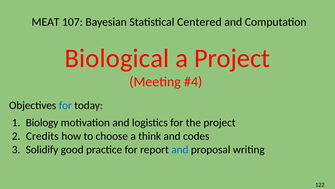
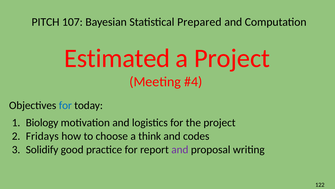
MEAT: MEAT -> PITCH
Centered: Centered -> Prepared
Biological: Biological -> Estimated
Credits: Credits -> Fridays
and at (180, 149) colour: blue -> purple
